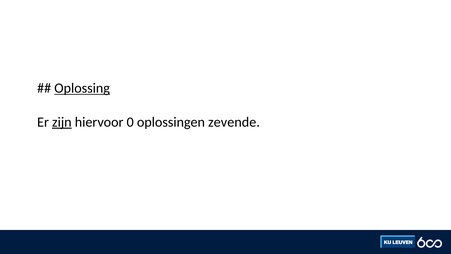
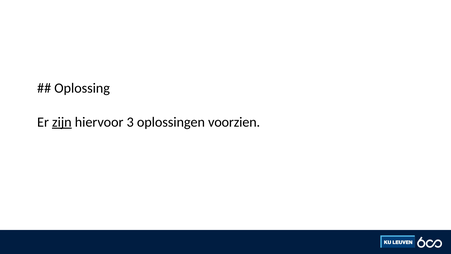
Oplossing underline: present -> none
0: 0 -> 3
zevende: zevende -> voorzien
